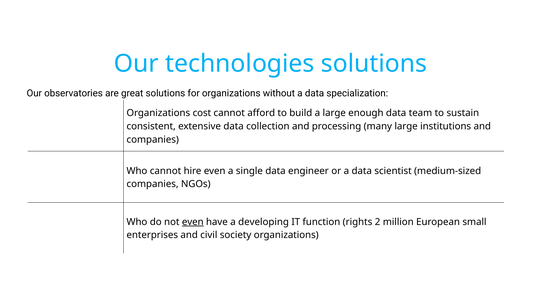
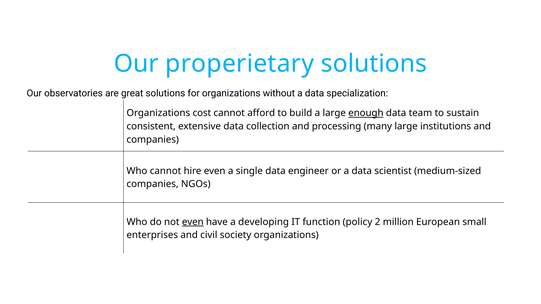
technologies: technologies -> properietary
enough underline: none -> present
rights: rights -> policy
